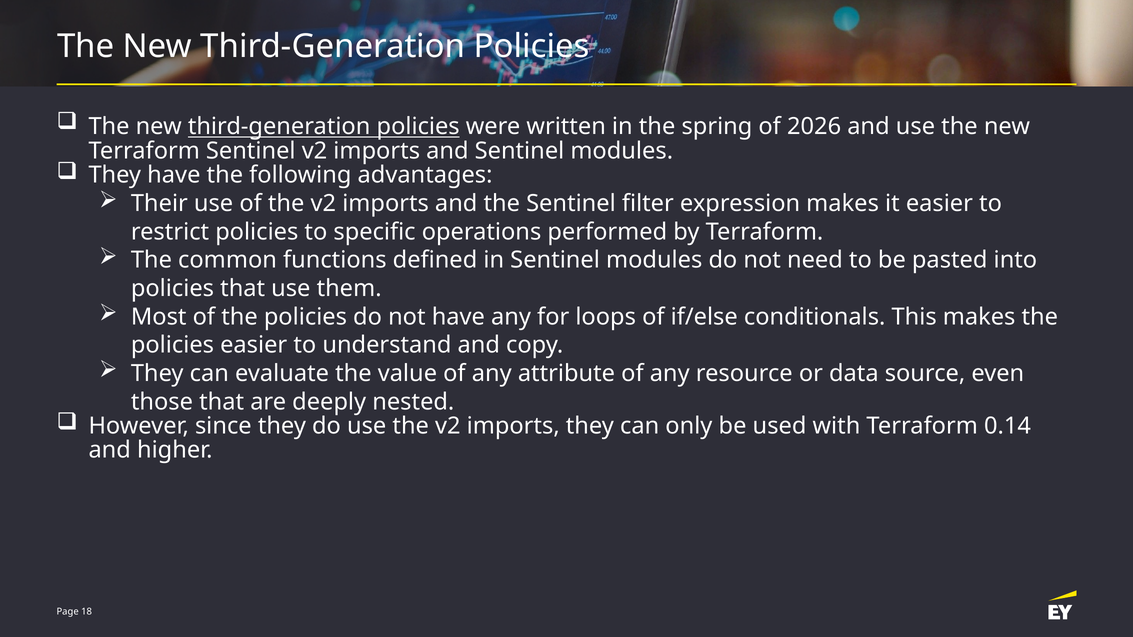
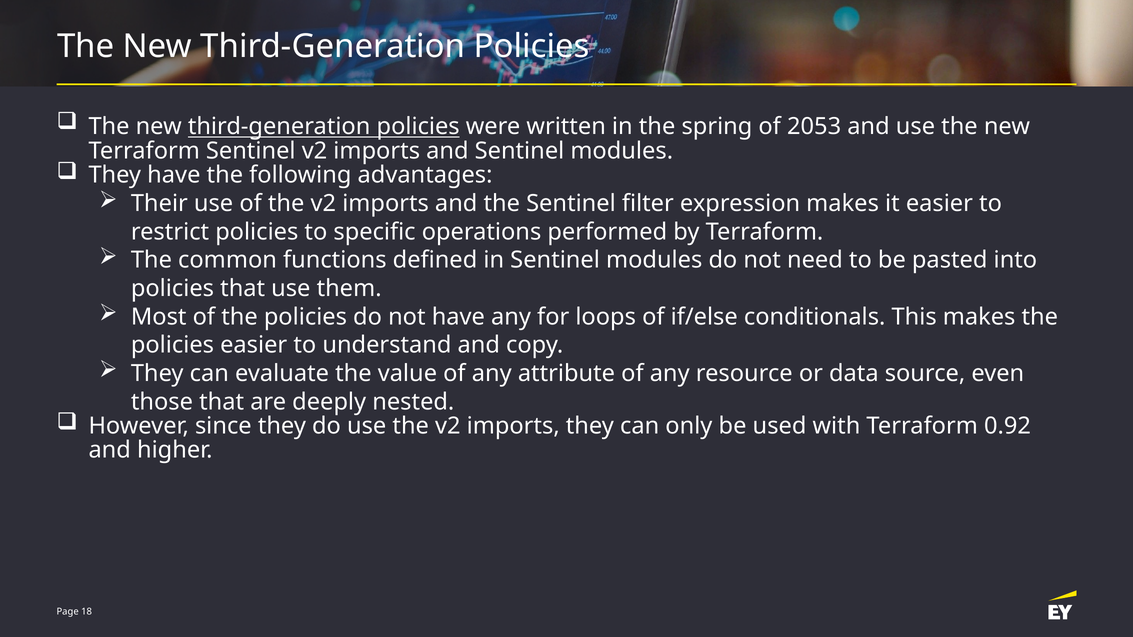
2026: 2026 -> 2053
0.14: 0.14 -> 0.92
